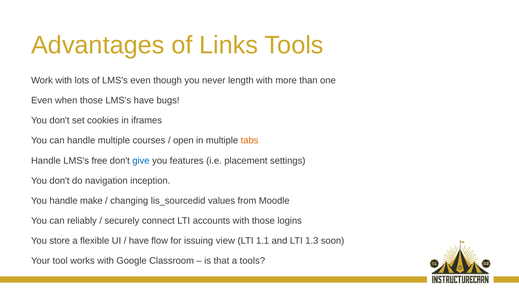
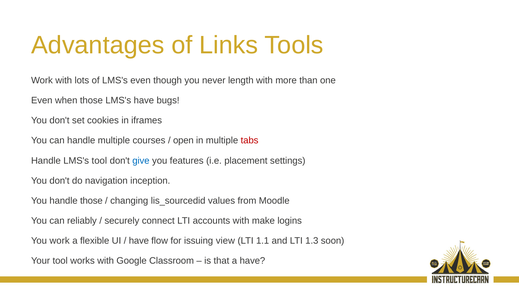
tabs colour: orange -> red
LMS's free: free -> tool
handle make: make -> those
with those: those -> make
You store: store -> work
a tools: tools -> have
